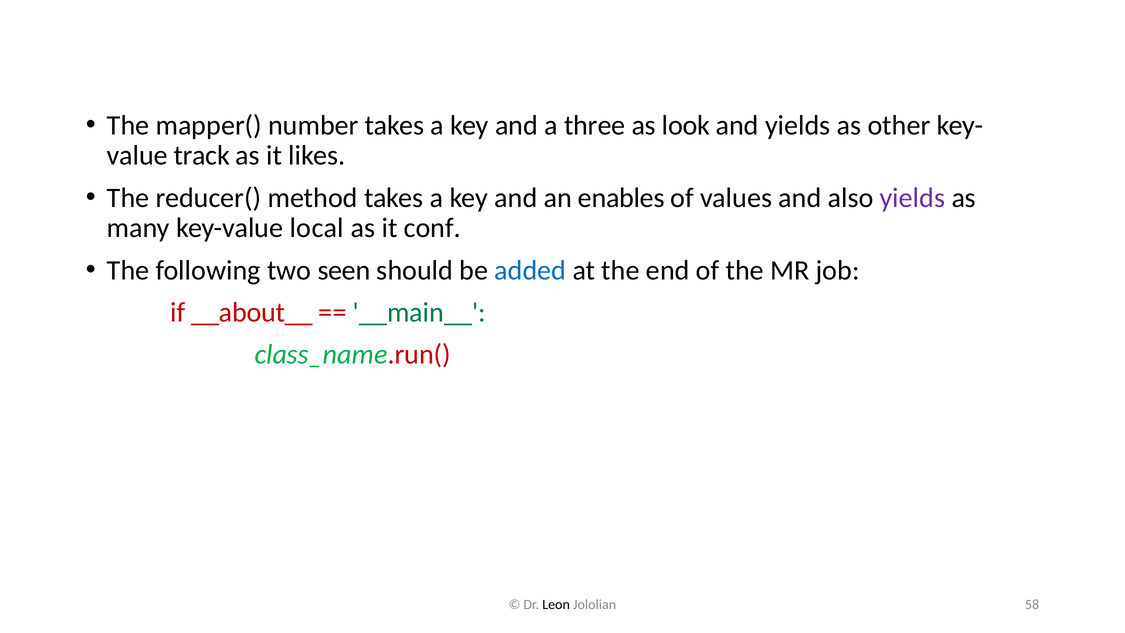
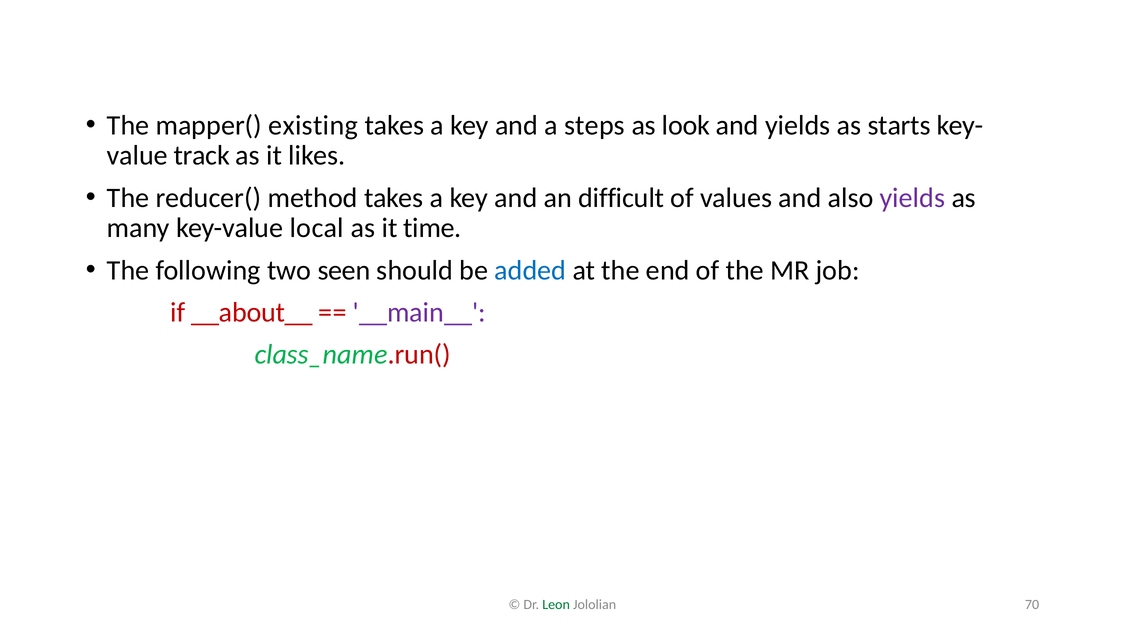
number: number -> existing
three: three -> steps
other: other -> starts
enables: enables -> difficult
conf: conf -> time
__main__ colour: green -> purple
Leon colour: black -> green
58: 58 -> 70
